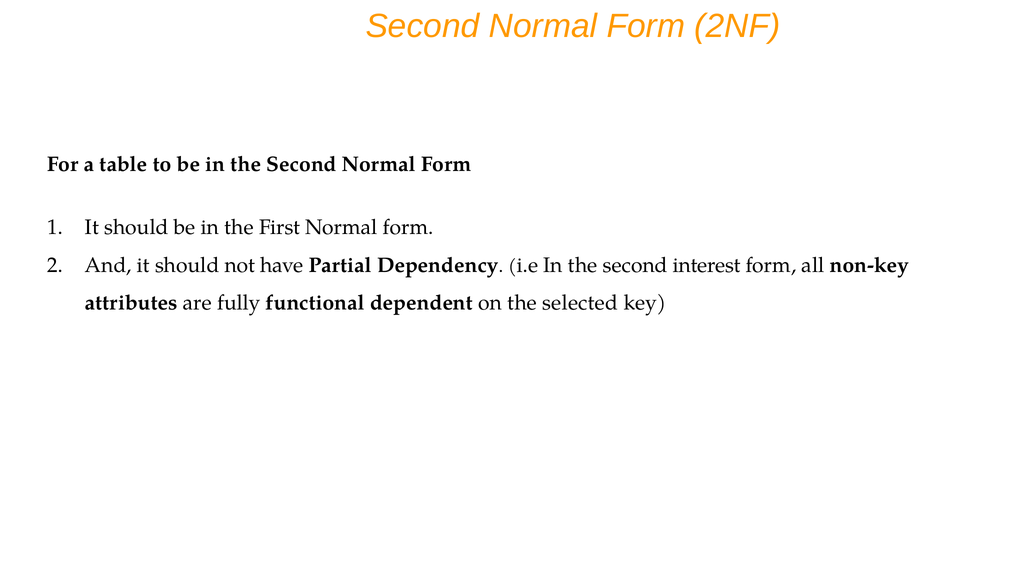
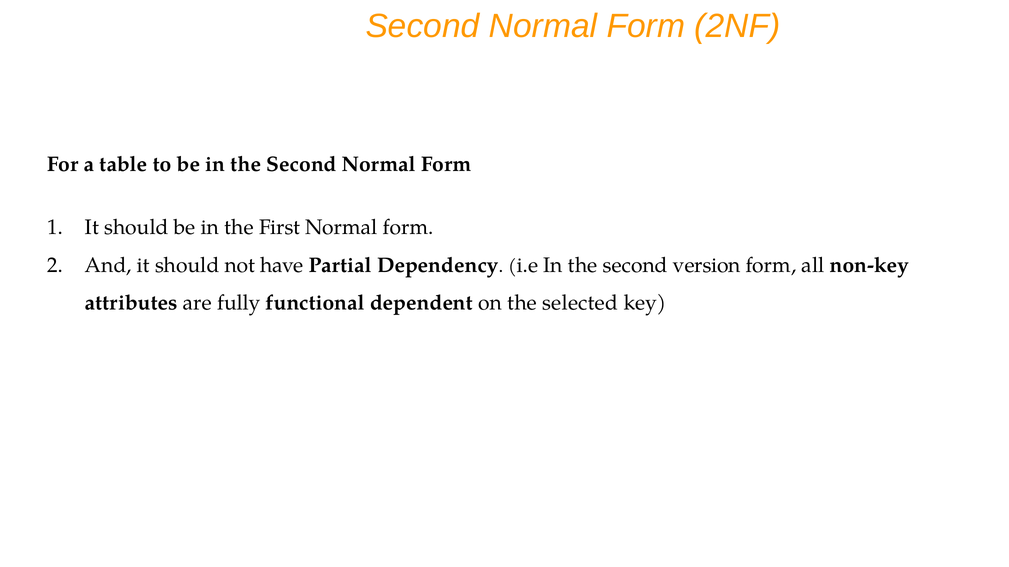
interest: interest -> version
